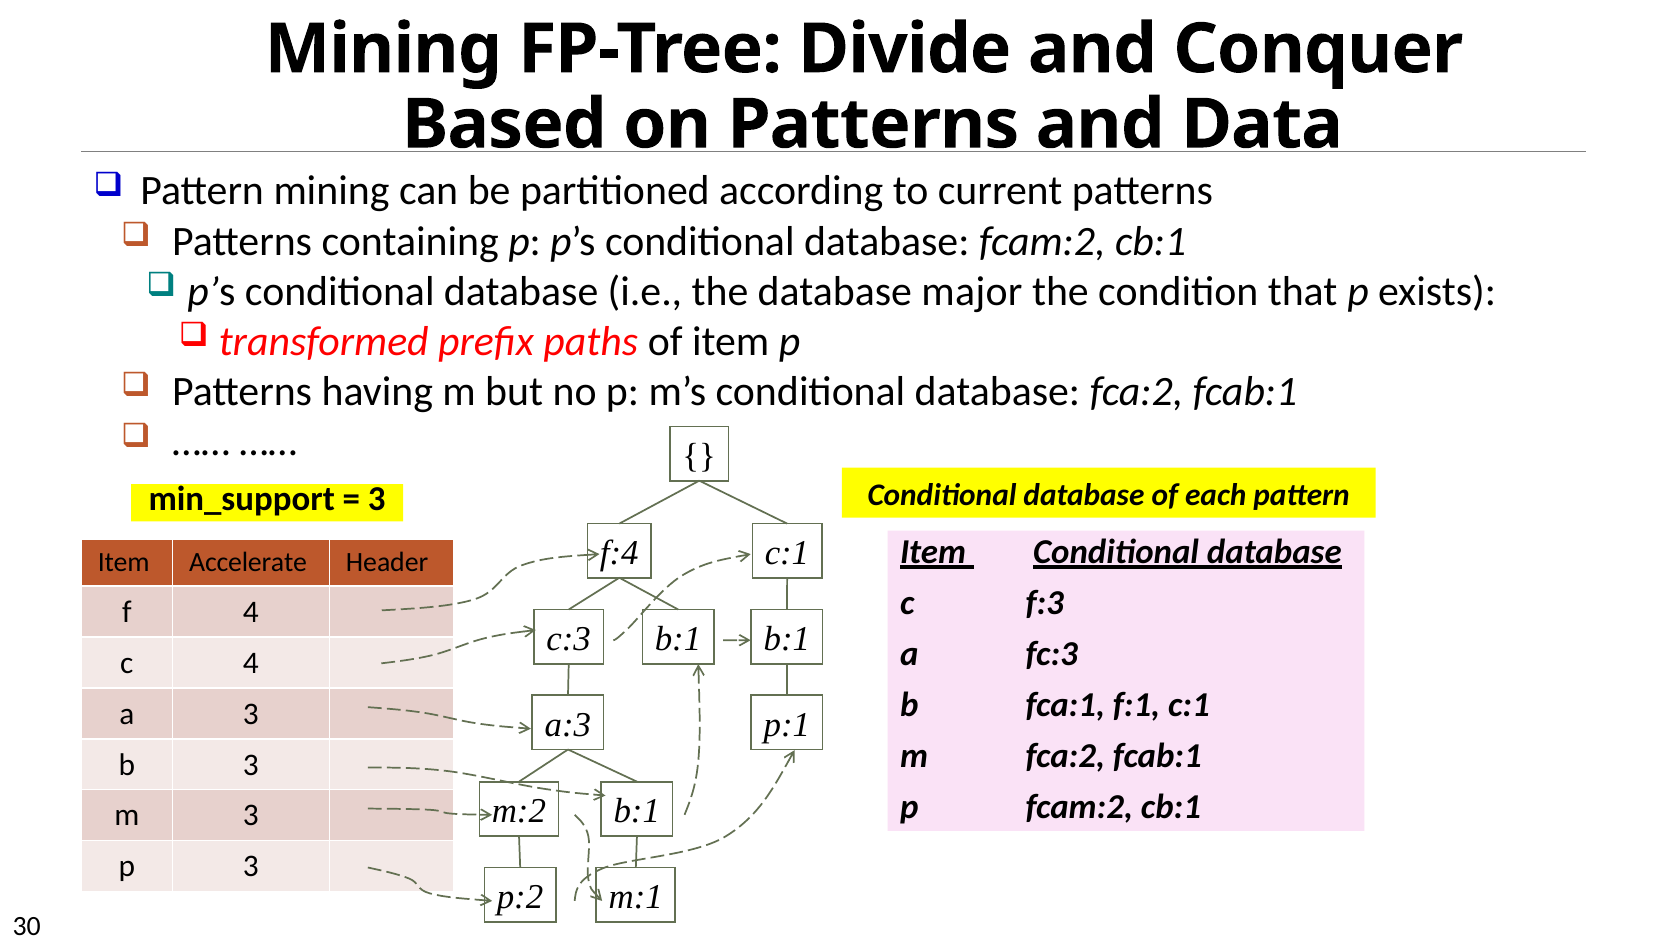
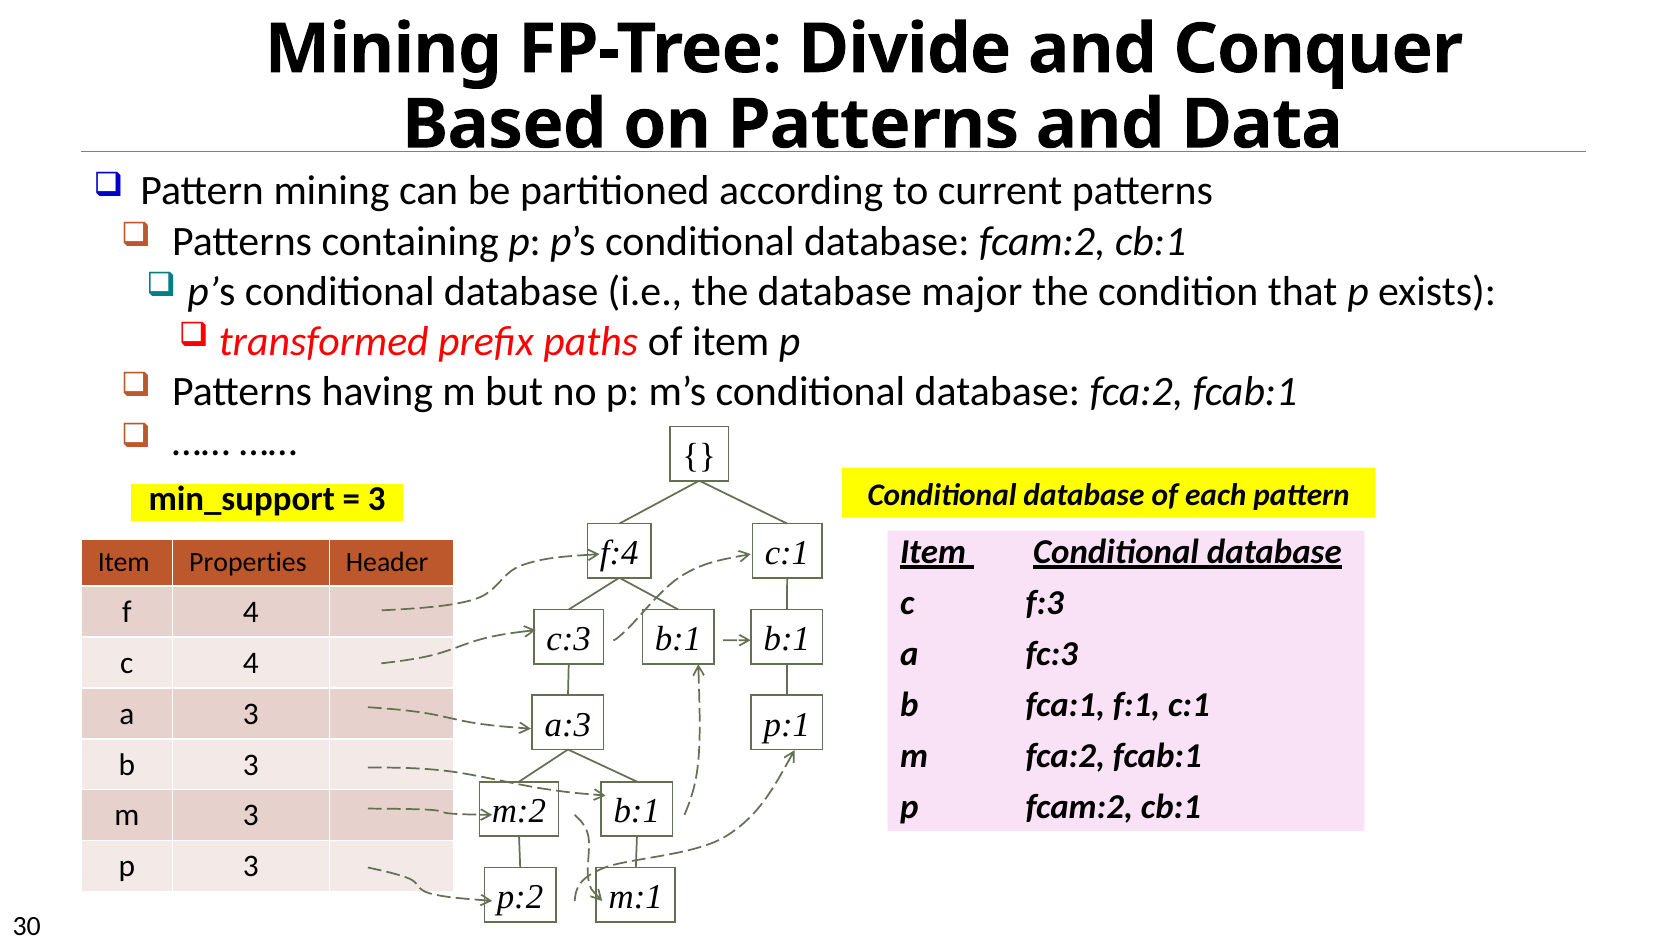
Accelerate: Accelerate -> Properties
